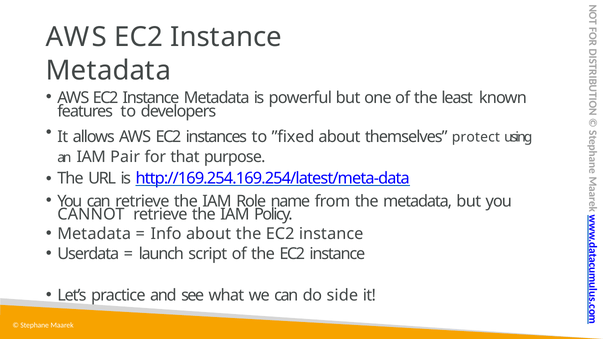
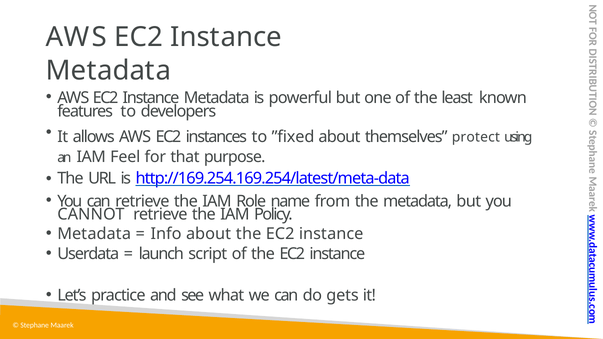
Pair: Pair -> Feel
side: side -> gets
